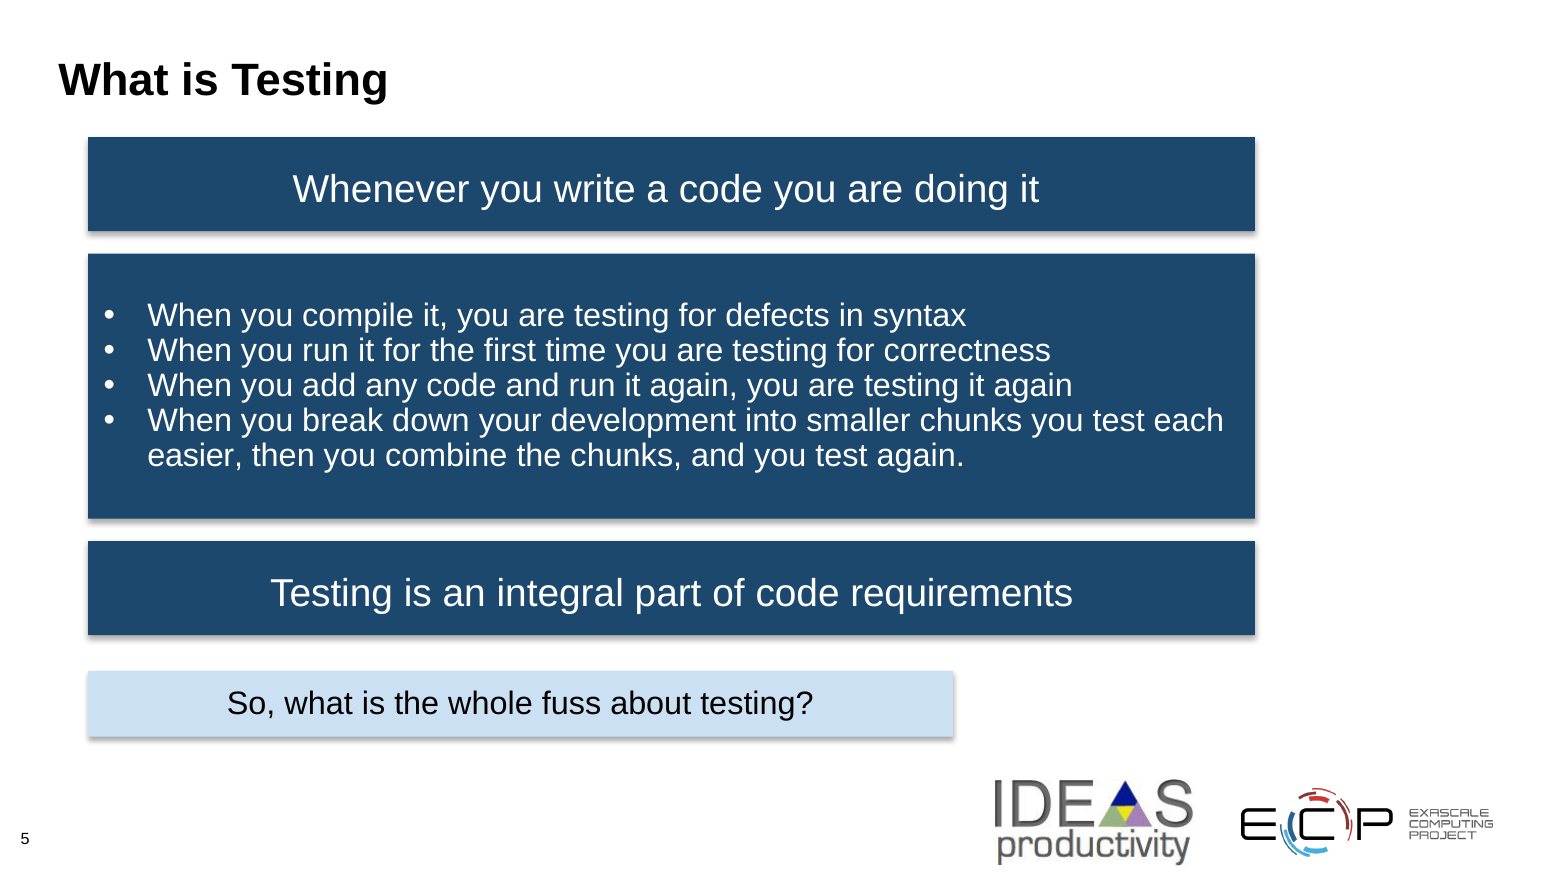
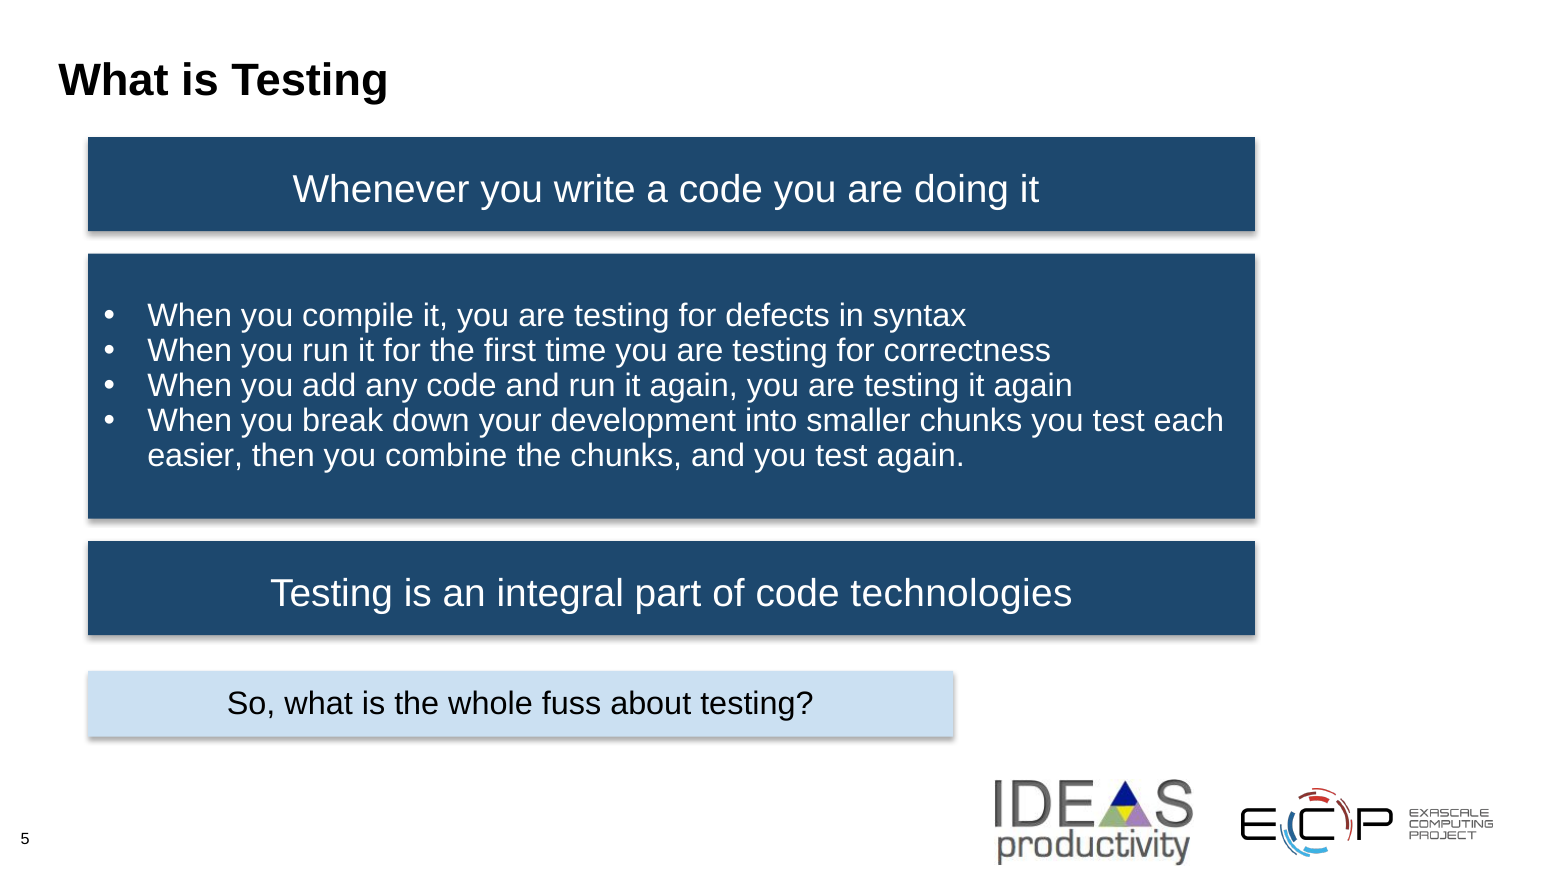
requirements: requirements -> technologies
